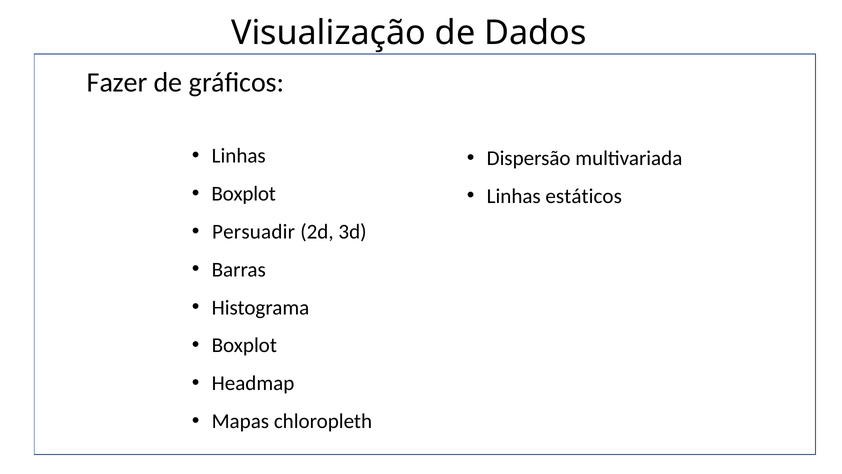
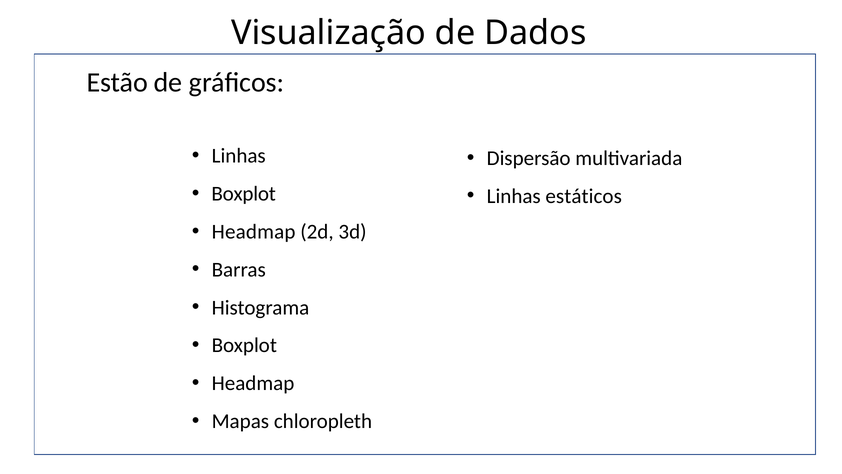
Fazer: Fazer -> Estão
Persuadir at (254, 232): Persuadir -> Headmap
